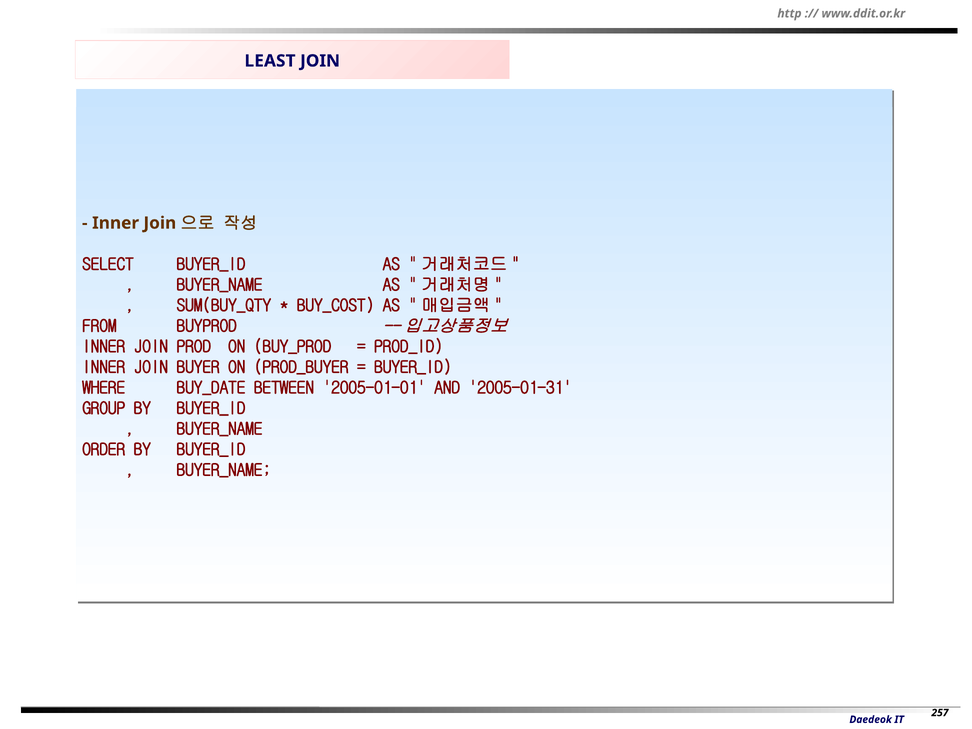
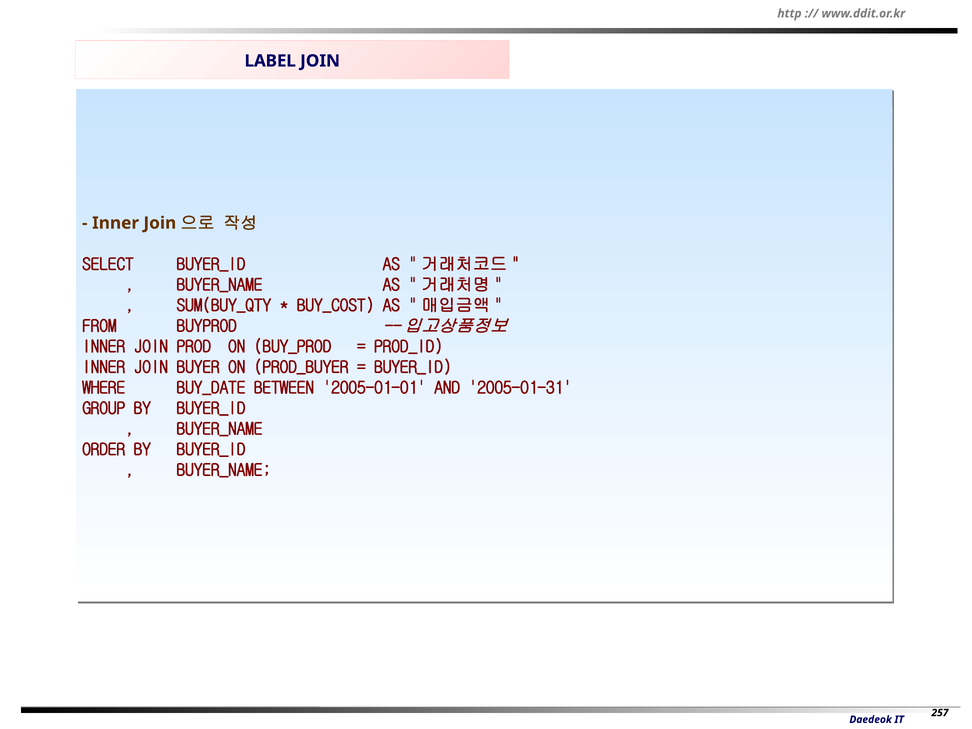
LEAST: LEAST -> LABEL
